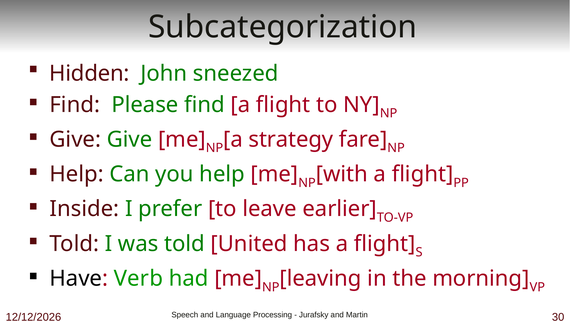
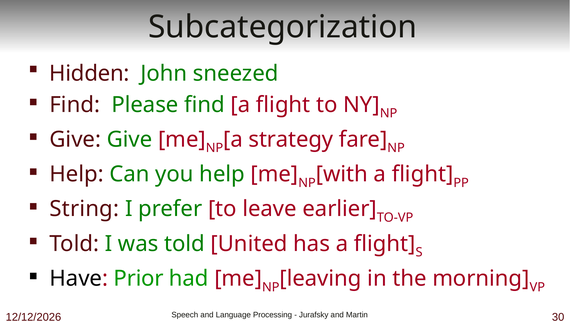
Inside: Inside -> String
Verb: Verb -> Prior
